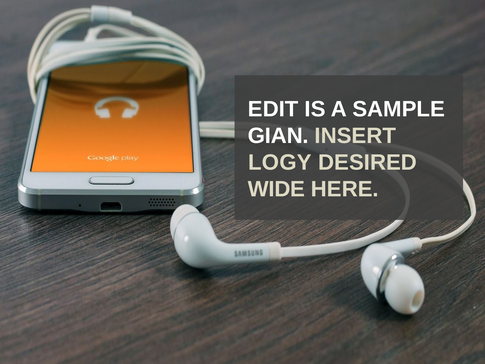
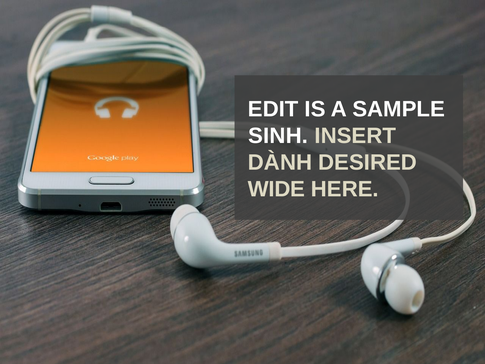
GIAN: GIAN -> SINH
LOGY: LOGY -> DÀNH
